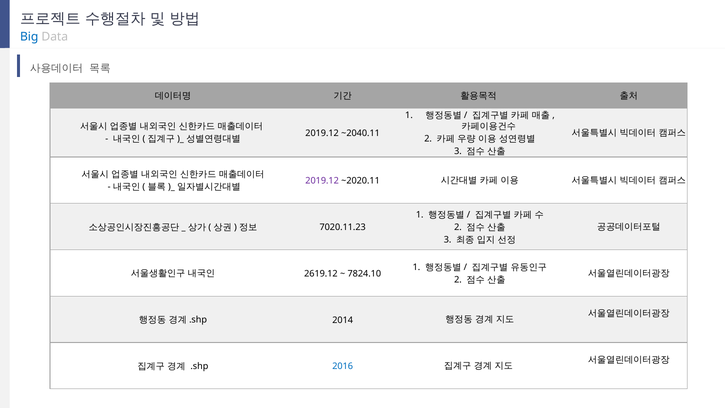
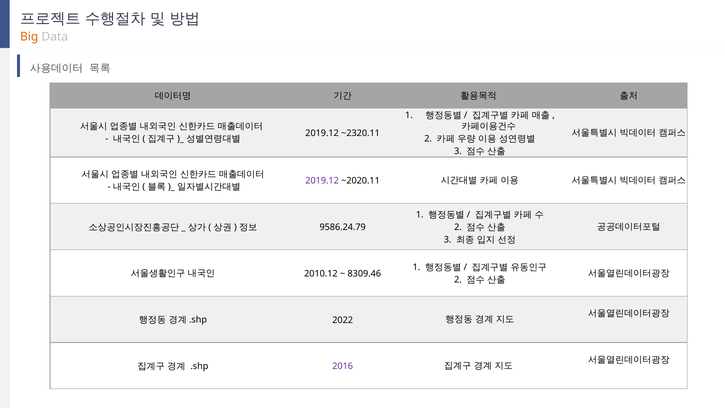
Big colour: blue -> orange
~2040.11: ~2040.11 -> ~2320.11
7020.11.23: 7020.11.23 -> 9586.24.79
2619.12: 2619.12 -> 2010.12
7824.10: 7824.10 -> 8309.46
2014: 2014 -> 2022
2016 colour: blue -> purple
